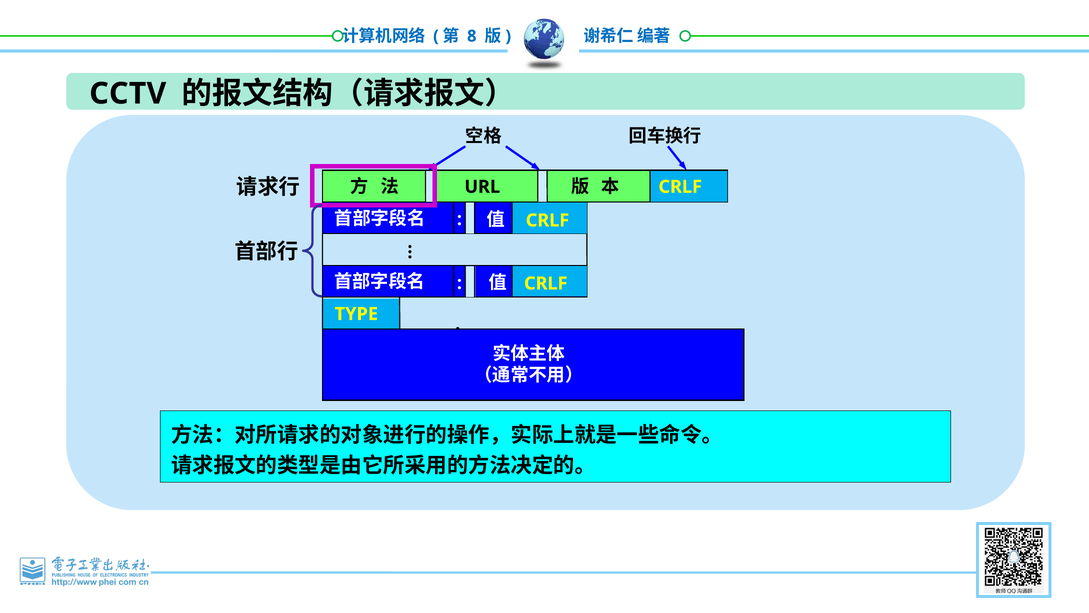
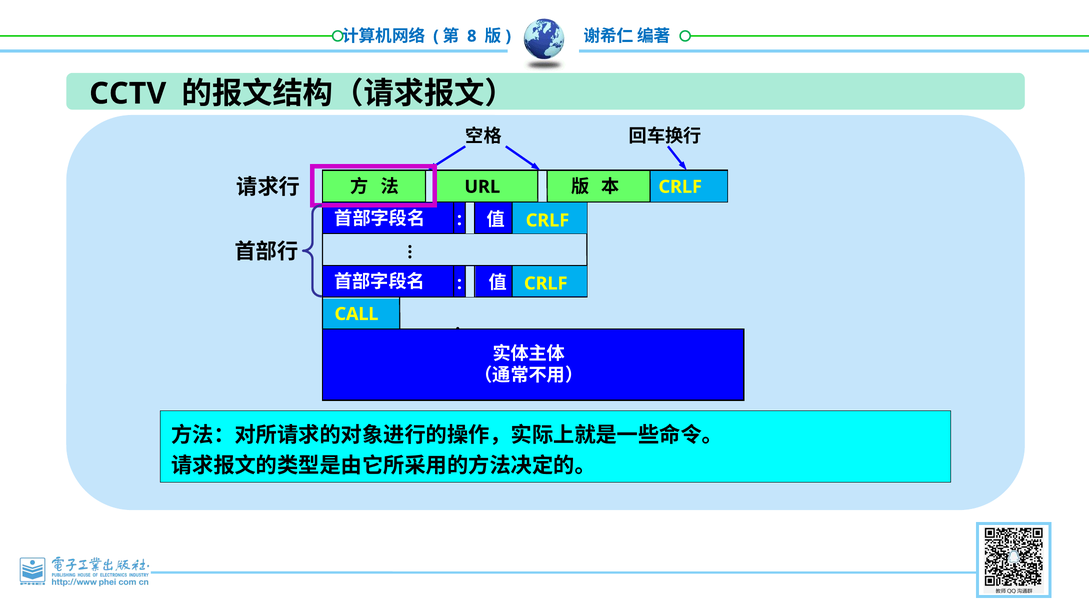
TYPE: TYPE -> CALL
